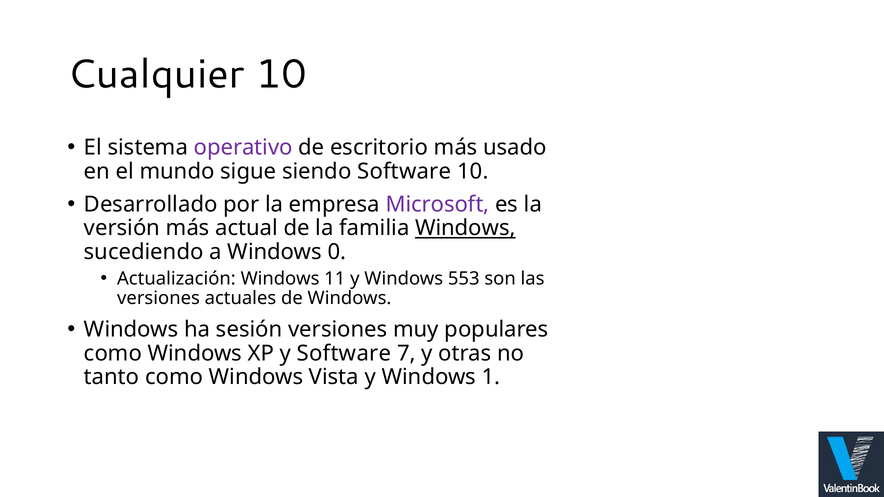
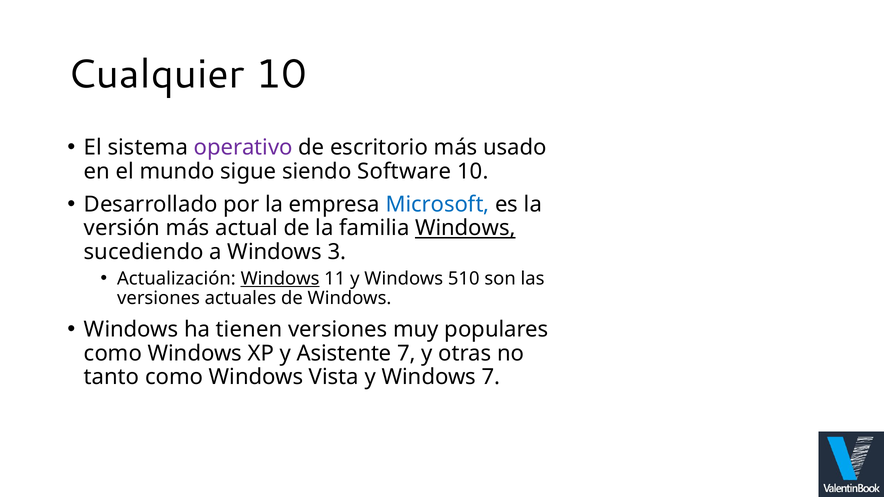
Microsoft colour: purple -> blue
0: 0 -> 3
Windows at (280, 279) underline: none -> present
553: 553 -> 510
sesión: sesión -> tienen
y Software: Software -> Asistente
Windows 1: 1 -> 7
